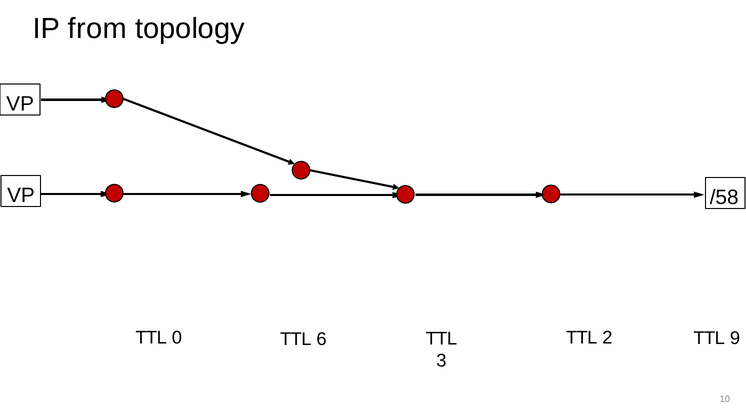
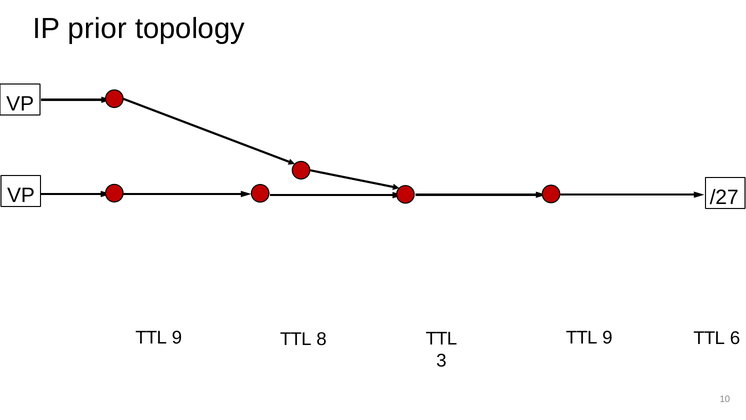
from: from -> prior
/58: /58 -> /27
0 at (177, 338): 0 -> 9
6: 6 -> 8
2 at (607, 338): 2 -> 9
9: 9 -> 6
